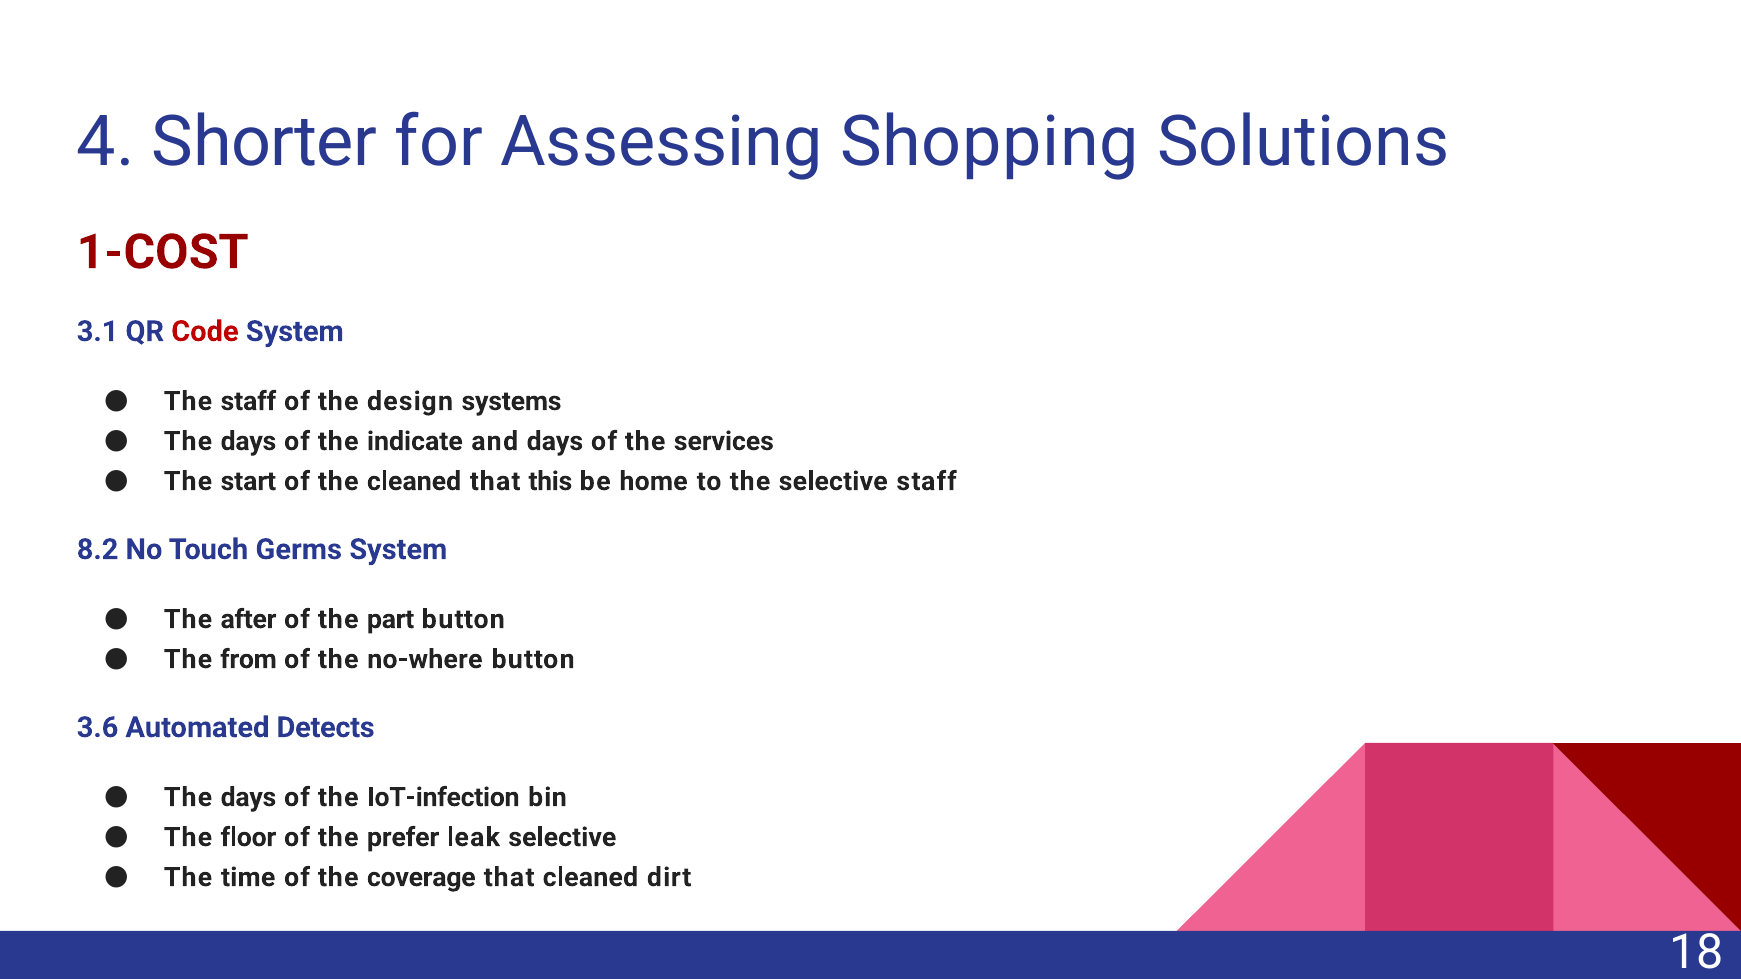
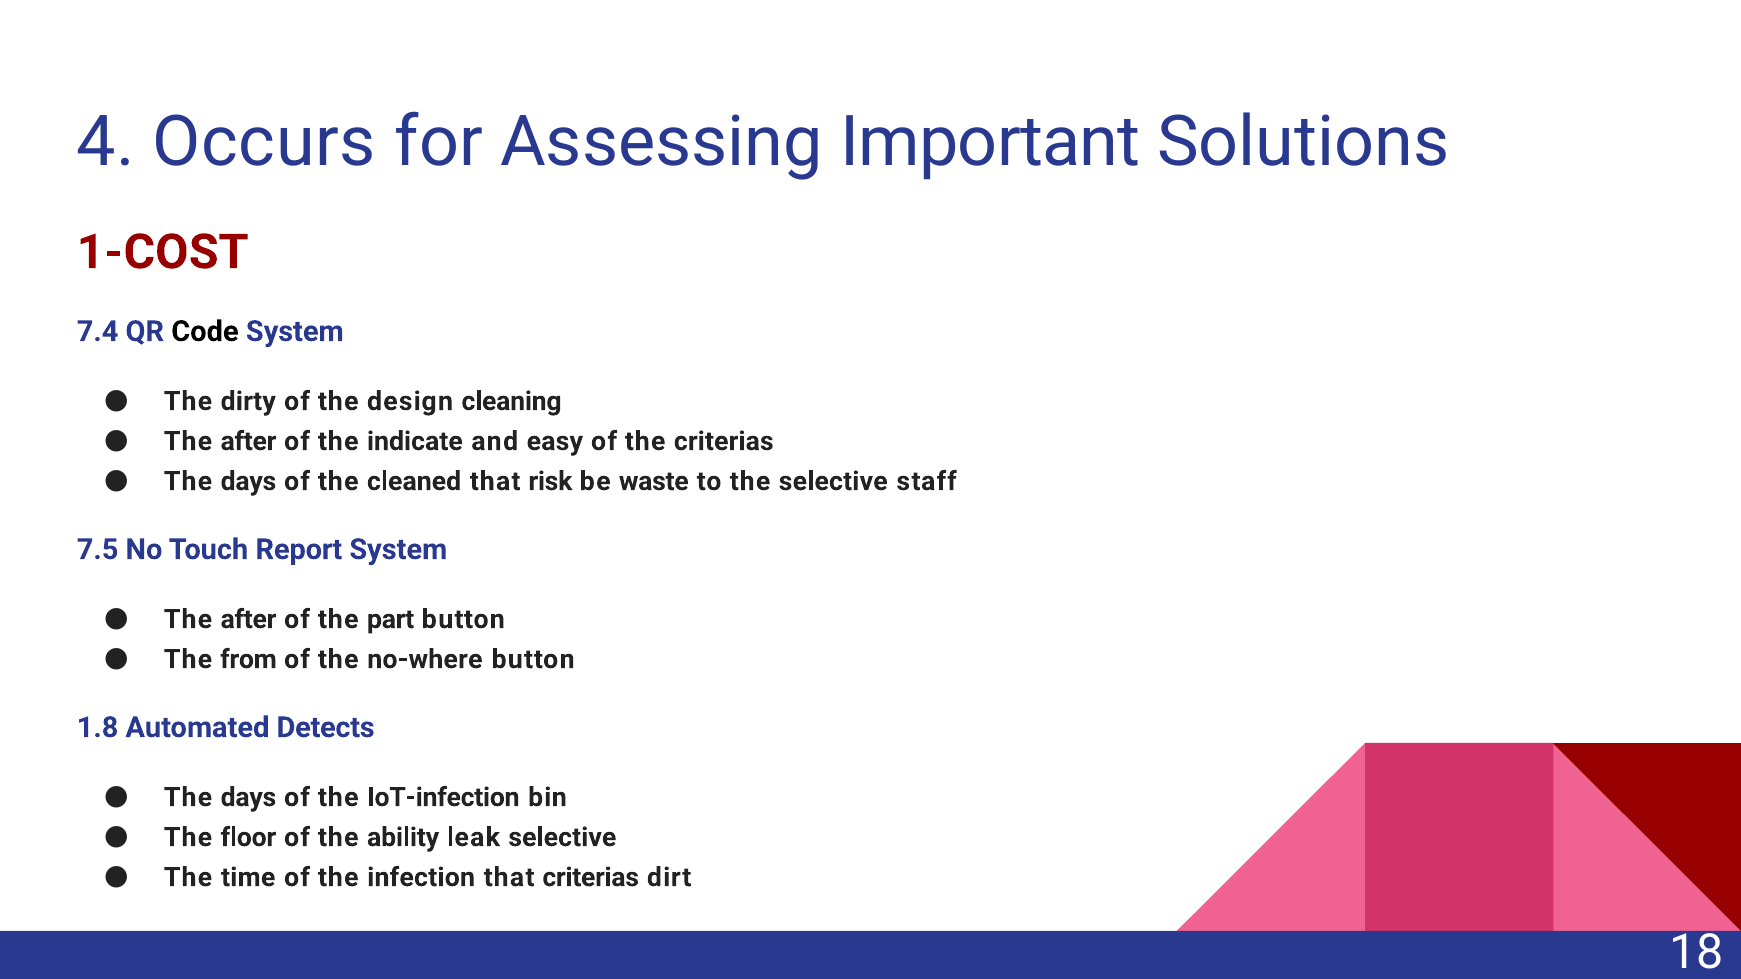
Shorter: Shorter -> Occurs
Shopping: Shopping -> Important
3.1: 3.1 -> 7.4
Code colour: red -> black
The staff: staff -> dirty
systems: systems -> cleaning
days at (248, 441): days -> after
and days: days -> easy
the services: services -> criterias
start at (248, 481): start -> days
this: this -> risk
home: home -> waste
8.2: 8.2 -> 7.5
Germs: Germs -> Report
3.6: 3.6 -> 1.8
prefer: prefer -> ability
coverage: coverage -> infection
that cleaned: cleaned -> criterias
